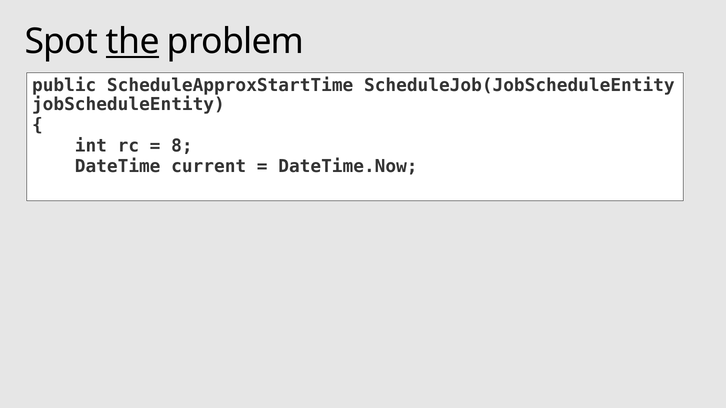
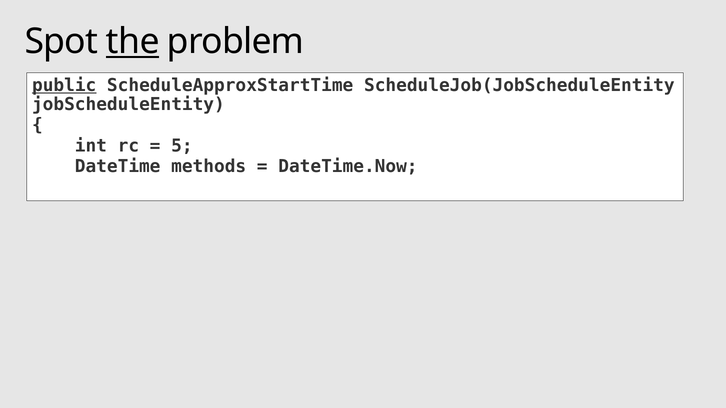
public underline: none -> present
8: 8 -> 5
current: current -> methods
